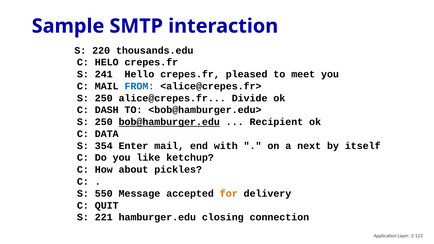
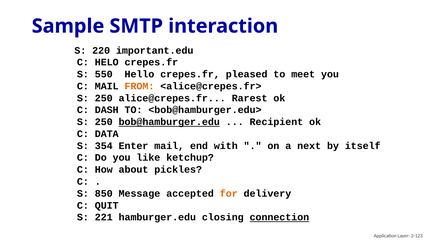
thousands.edu: thousands.edu -> important.edu
241: 241 -> 550
FROM colour: blue -> orange
Divide: Divide -> Rarest
550: 550 -> 850
connection underline: none -> present
